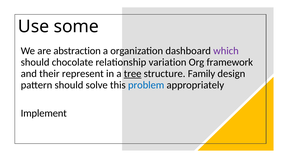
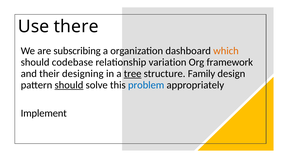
some: some -> there
abstraction: abstraction -> subscribing
which colour: purple -> orange
chocolate: chocolate -> codebase
represent: represent -> designing
should at (69, 85) underline: none -> present
